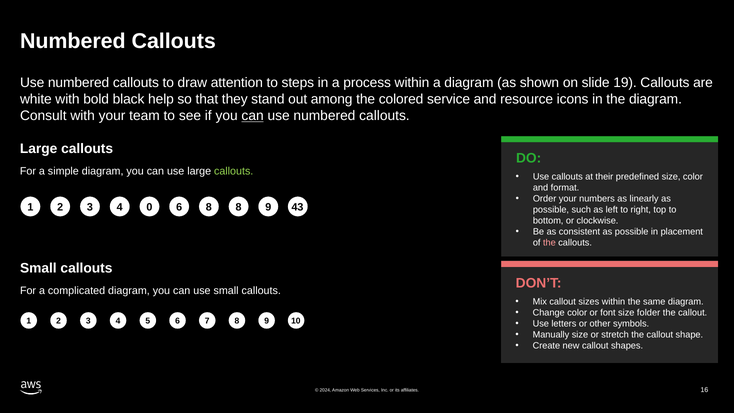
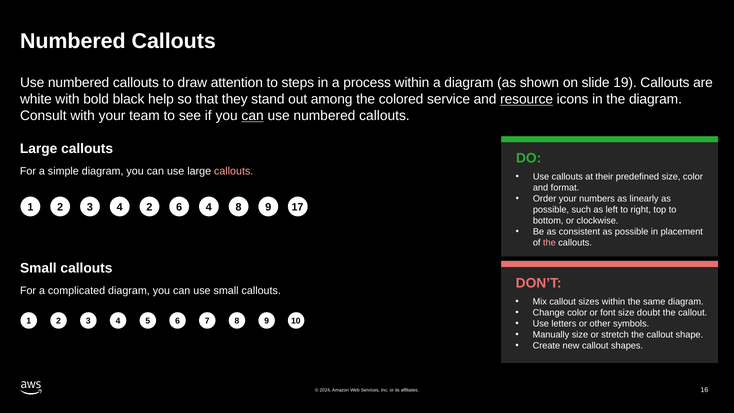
resource underline: none -> present
callouts at (234, 171) colour: light green -> pink
4 0: 0 -> 2
6 8: 8 -> 4
43: 43 -> 17
folder: folder -> doubt
